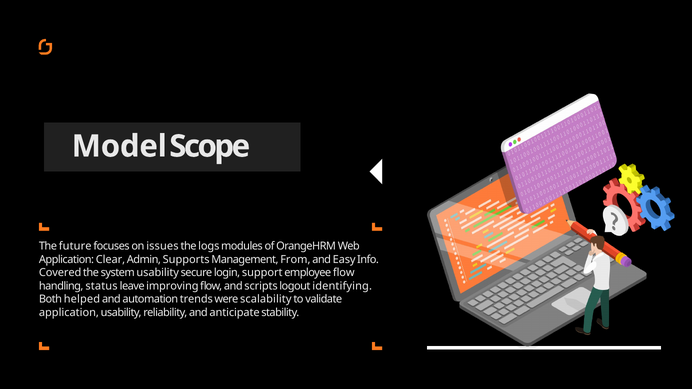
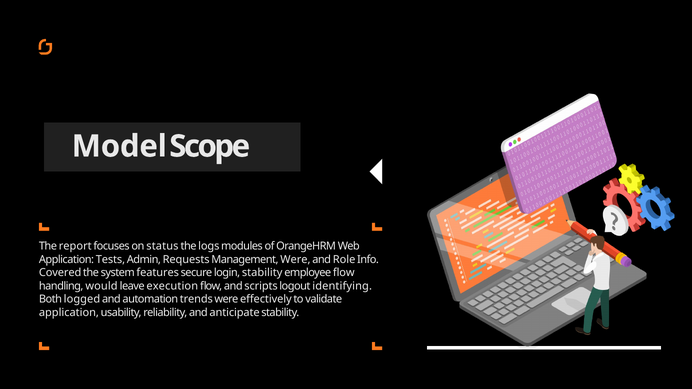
future: future -> report
issues: issues -> status
Clear: Clear -> Tests
Supports: Supports -> Requests
Management From: From -> Were
Easy: Easy -> Role
system usability: usability -> features
login support: support -> stability
status: status -> would
improving: improving -> execution
helped: helped -> logged
scalability: scalability -> effectively
